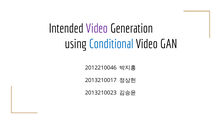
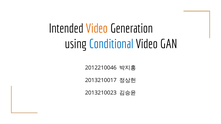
Video at (97, 29) colour: purple -> orange
